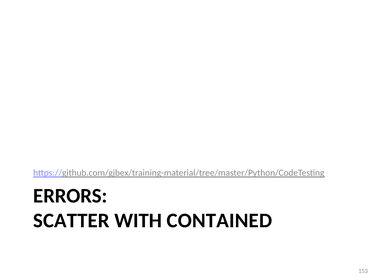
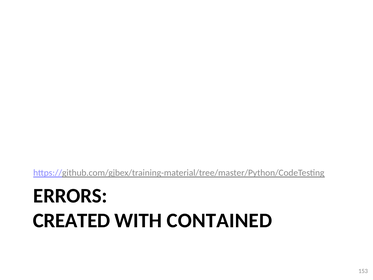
SCATTER: SCATTER -> CREATED
